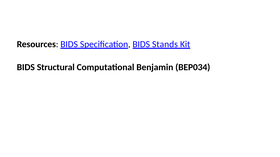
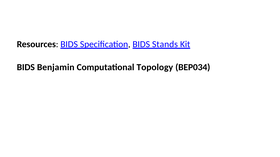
Structural: Structural -> Benjamin
Benjamin: Benjamin -> Topology
